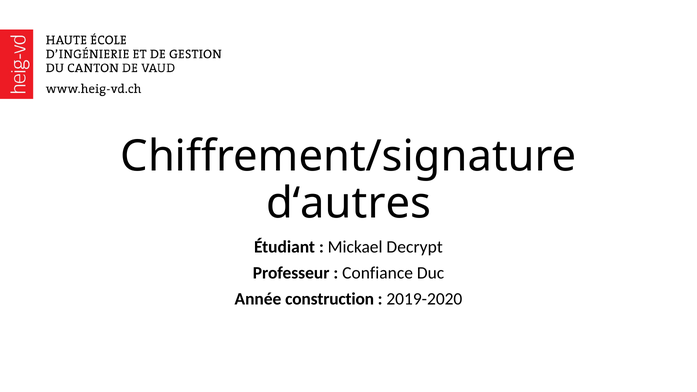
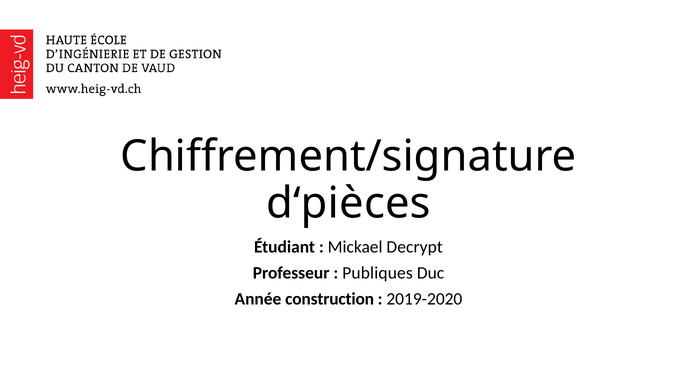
d‘autres: d‘autres -> d‘pièces
Confiance: Confiance -> Publiques
